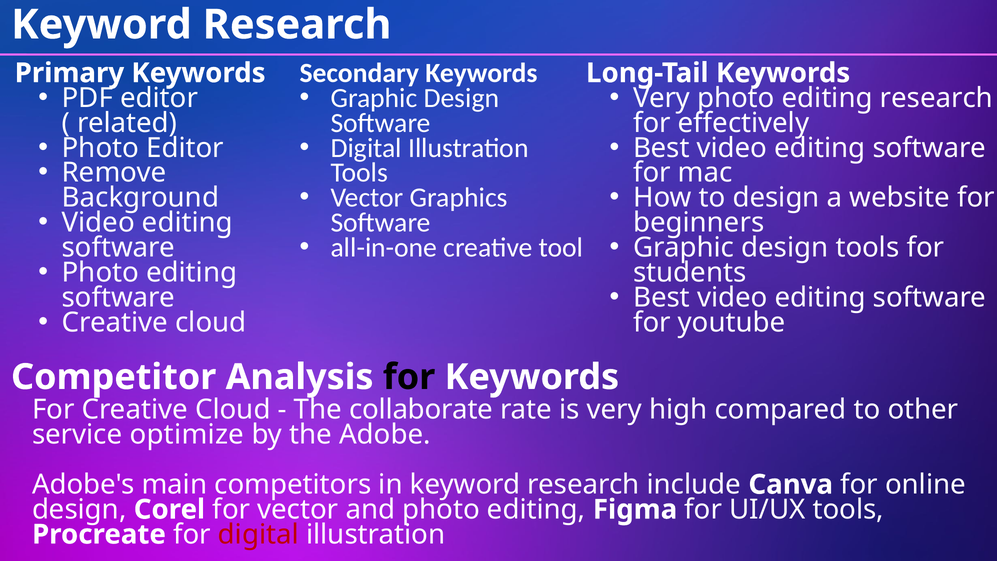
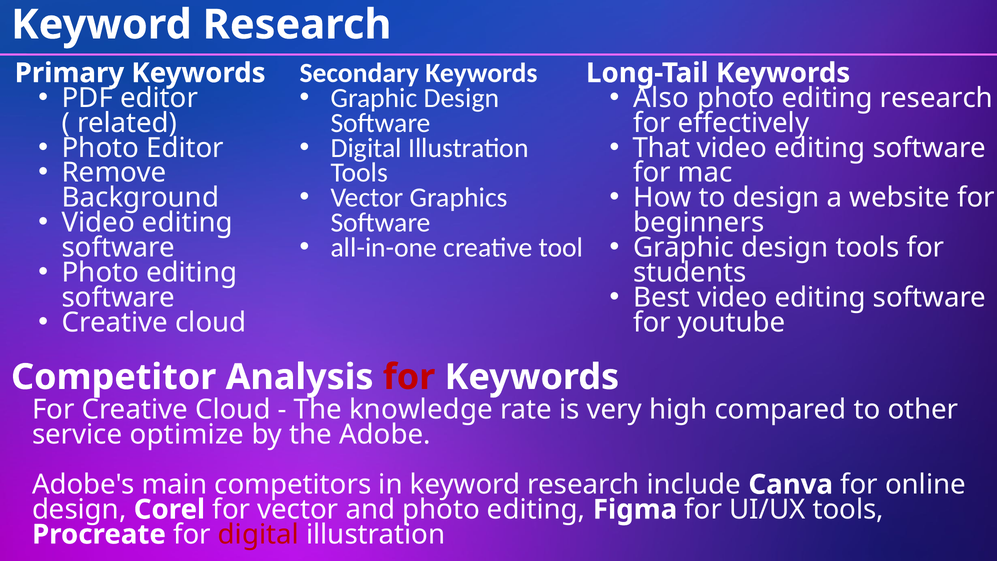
Very at (662, 98): Very -> Also
Best at (661, 148): Best -> That
for at (409, 377) colour: black -> red
collaborate: collaborate -> knowledge
